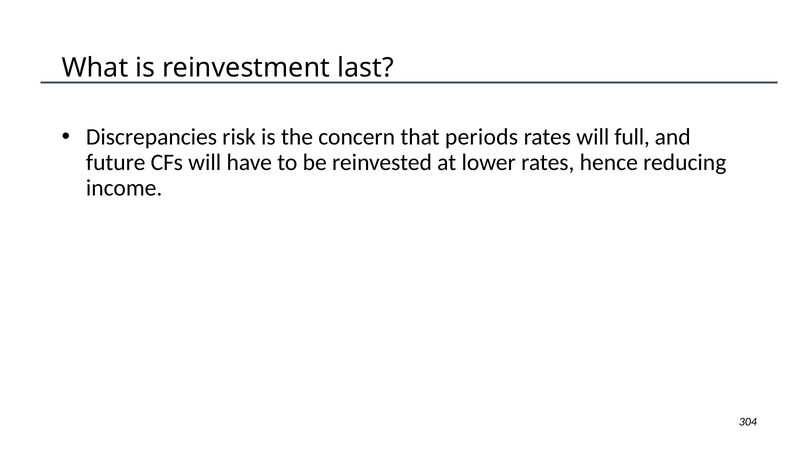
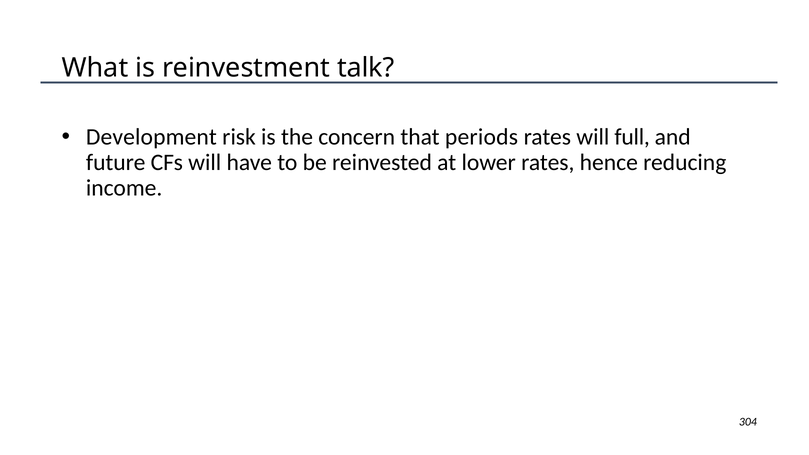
last: last -> talk
Discrepancies: Discrepancies -> Development
